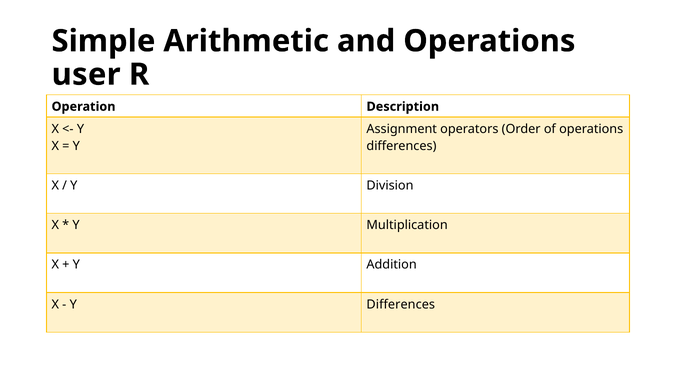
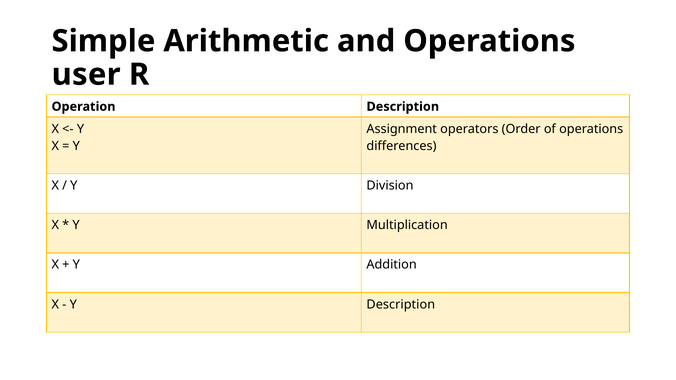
Y Differences: Differences -> Description
